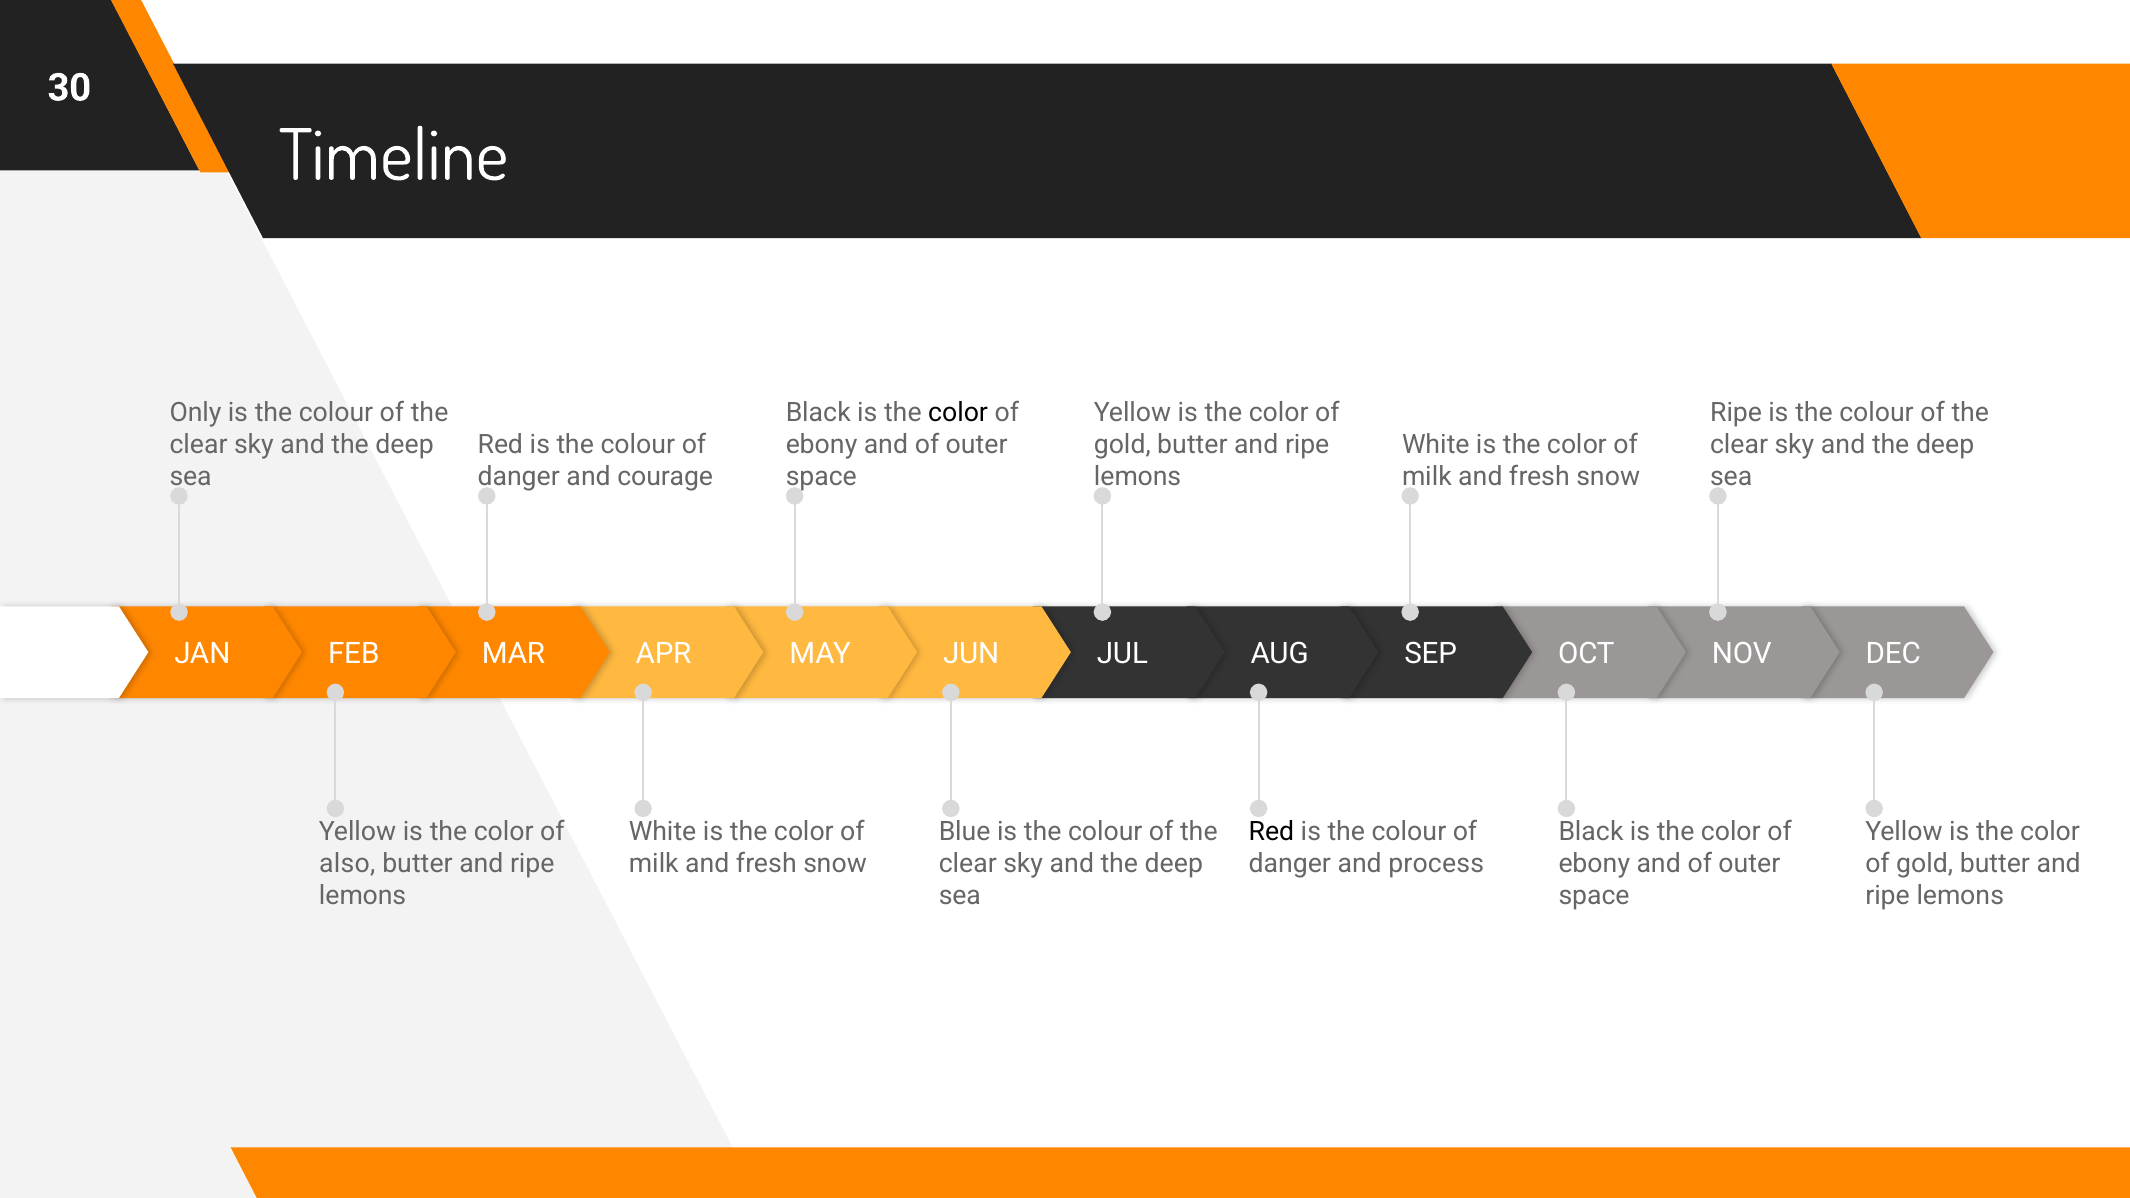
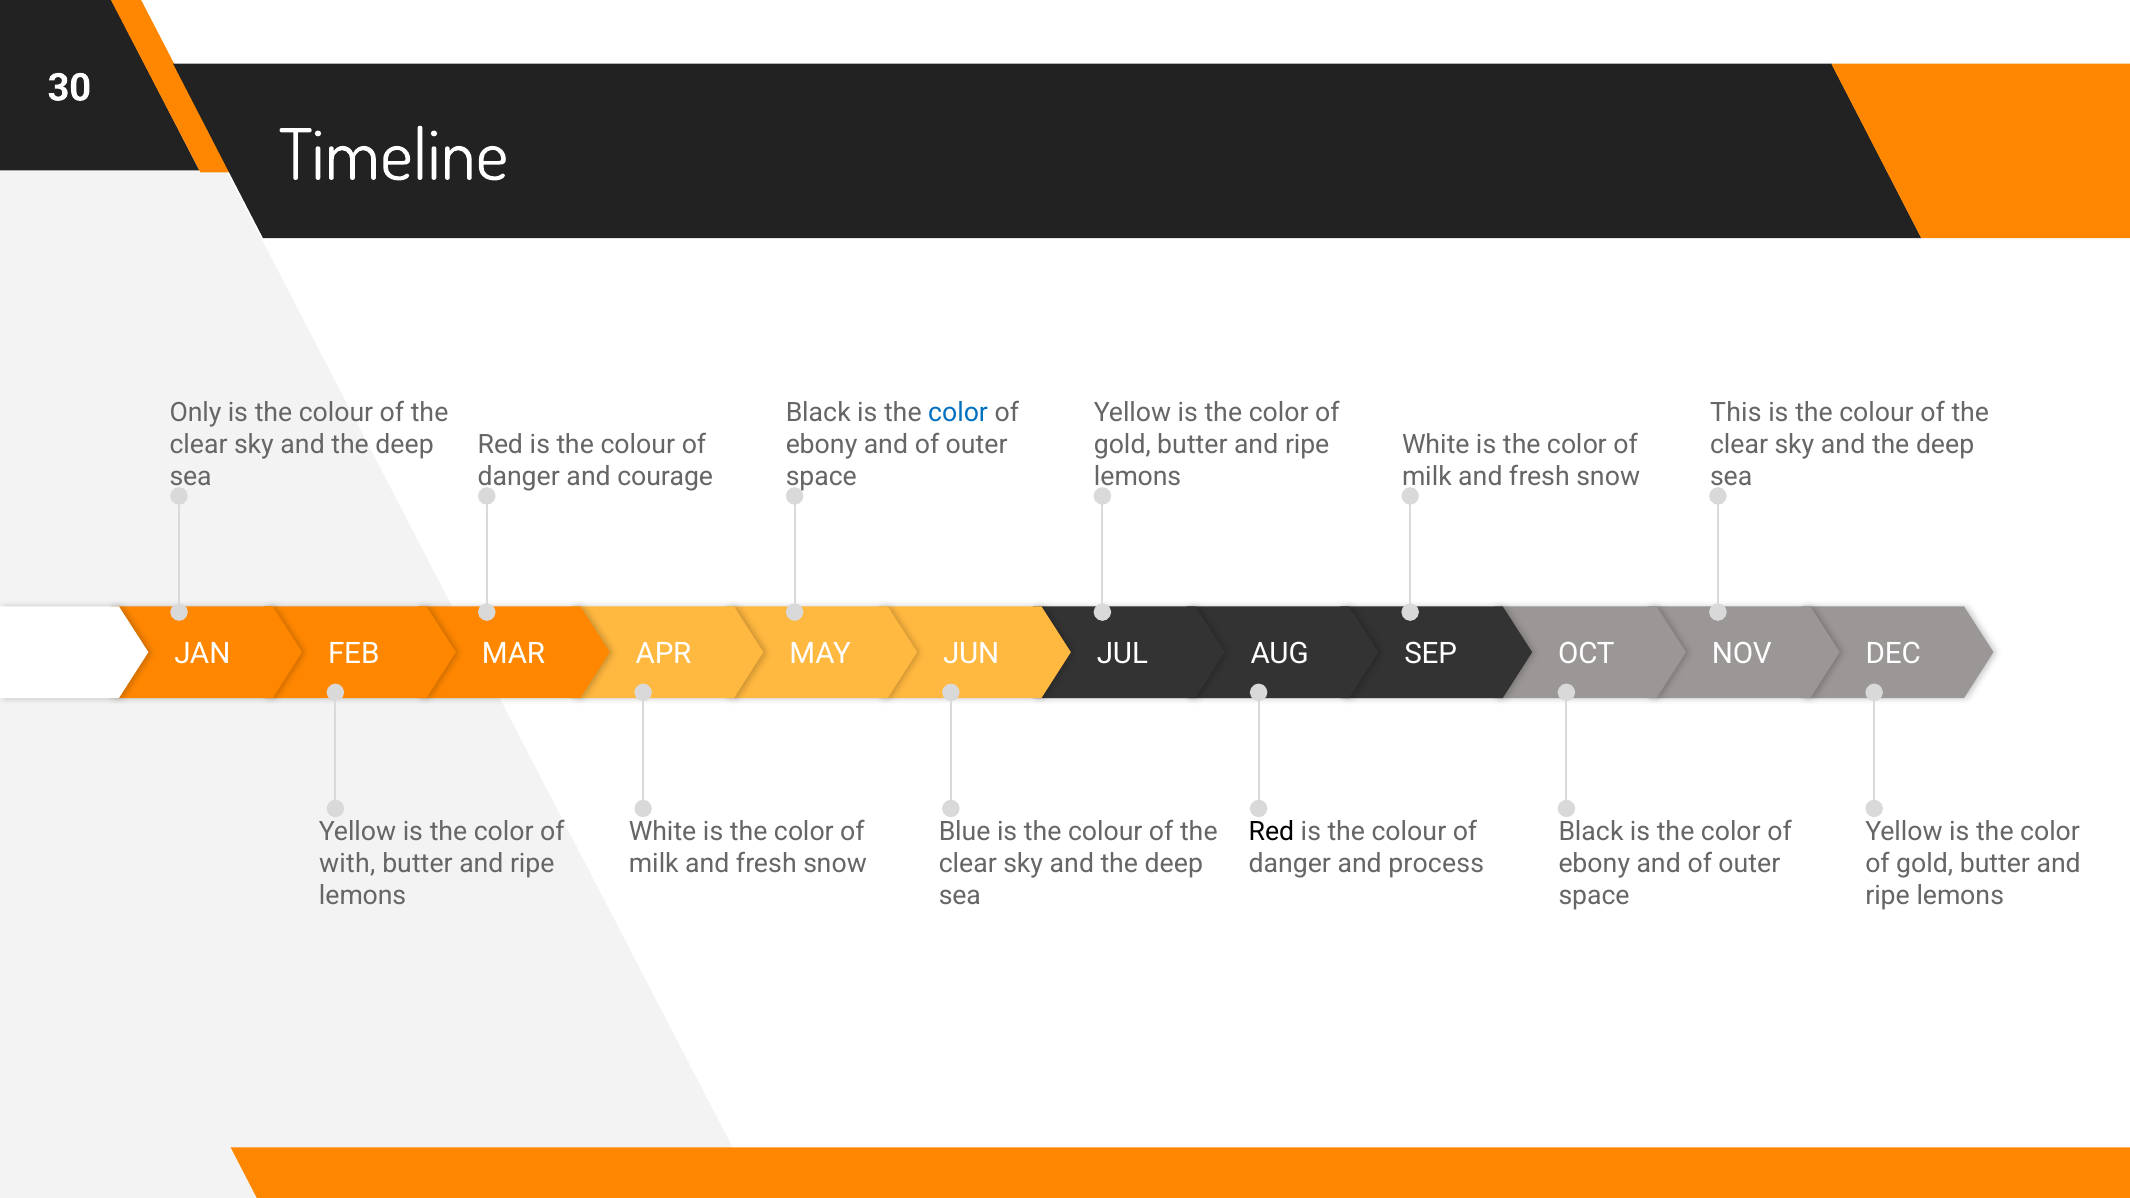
color at (958, 413) colour: black -> blue
Ripe at (1736, 413): Ripe -> This
also: also -> with
